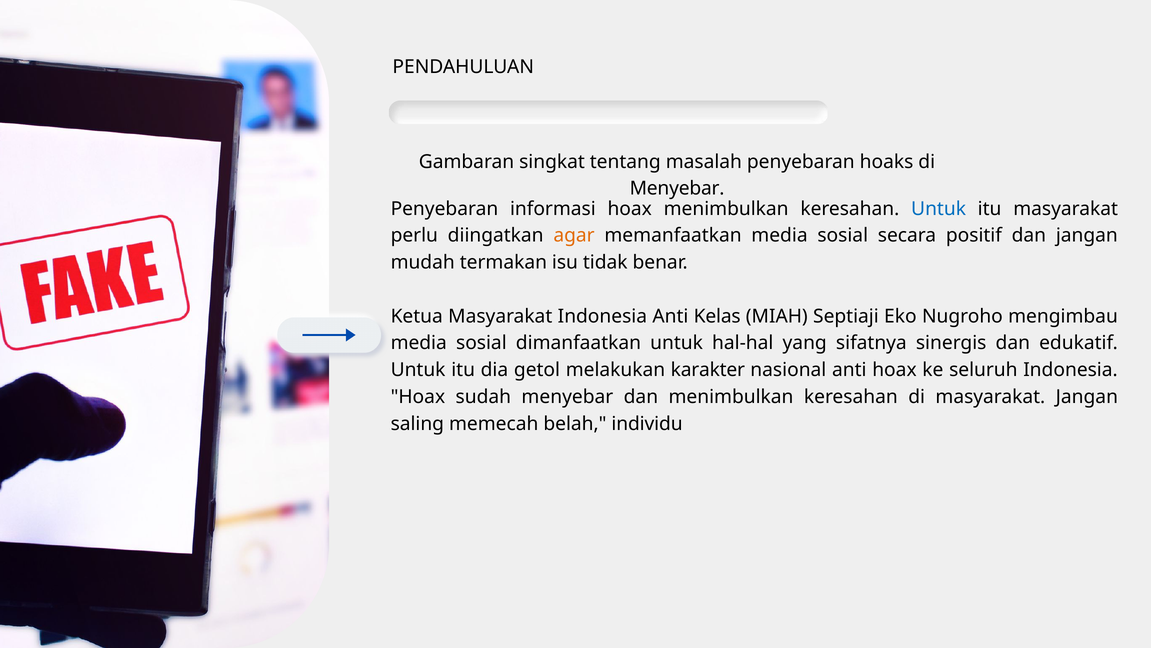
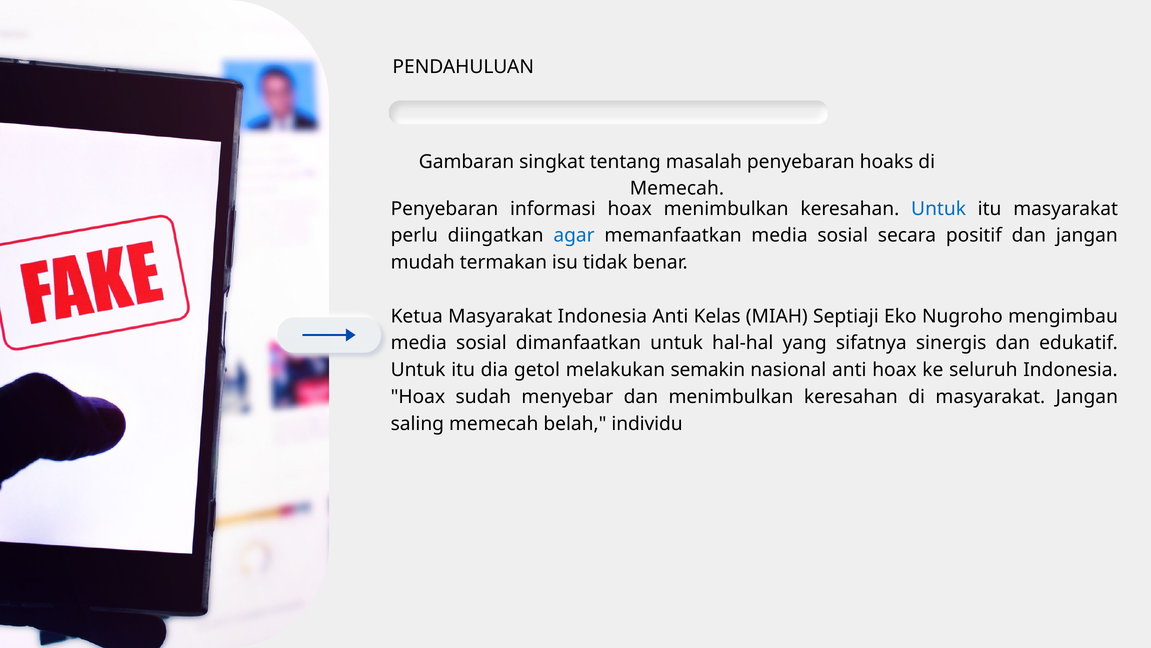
Menyebar at (677, 188): Menyebar -> Memecah
agar colour: orange -> blue
karakter: karakter -> semakin
